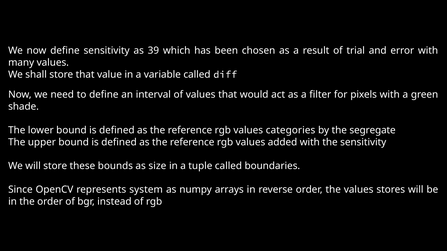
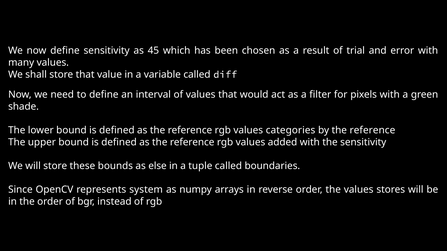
39: 39 -> 45
by the segregate: segregate -> reference
size: size -> else
